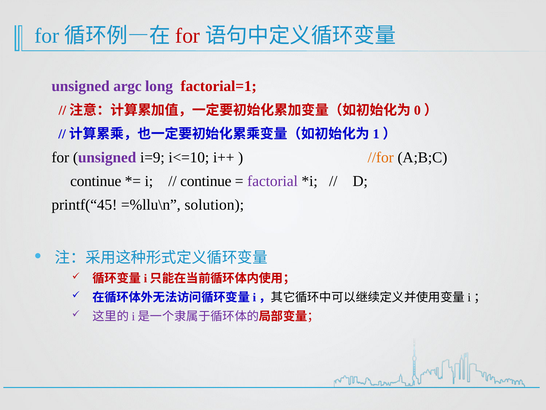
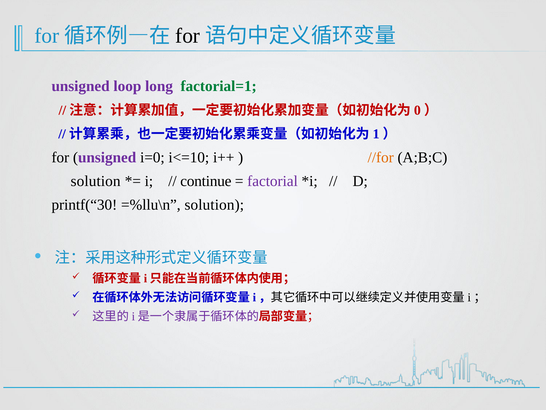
for at (188, 36) colour: red -> black
argc: argc -> loop
factorial=1 colour: red -> green
i=9: i=9 -> i=0
continue at (96, 181): continue -> solution
printf(“45: printf(“45 -> printf(“30
